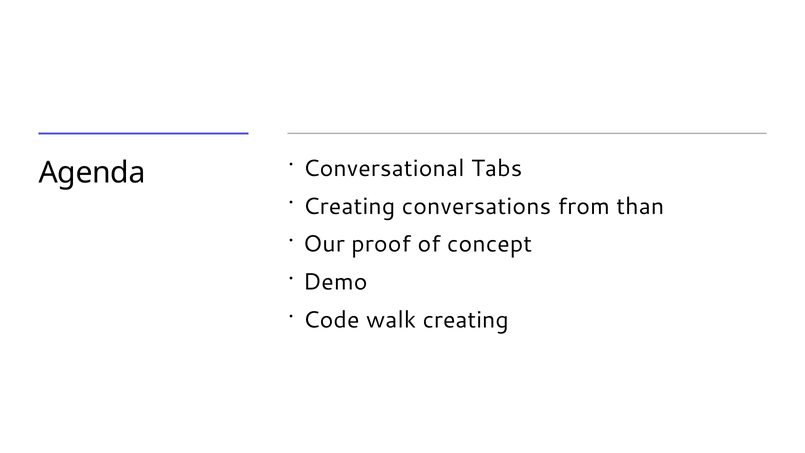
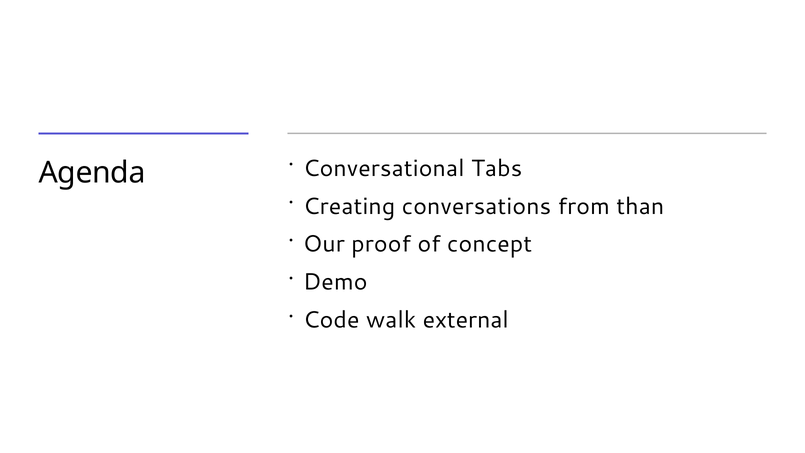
walk creating: creating -> external
